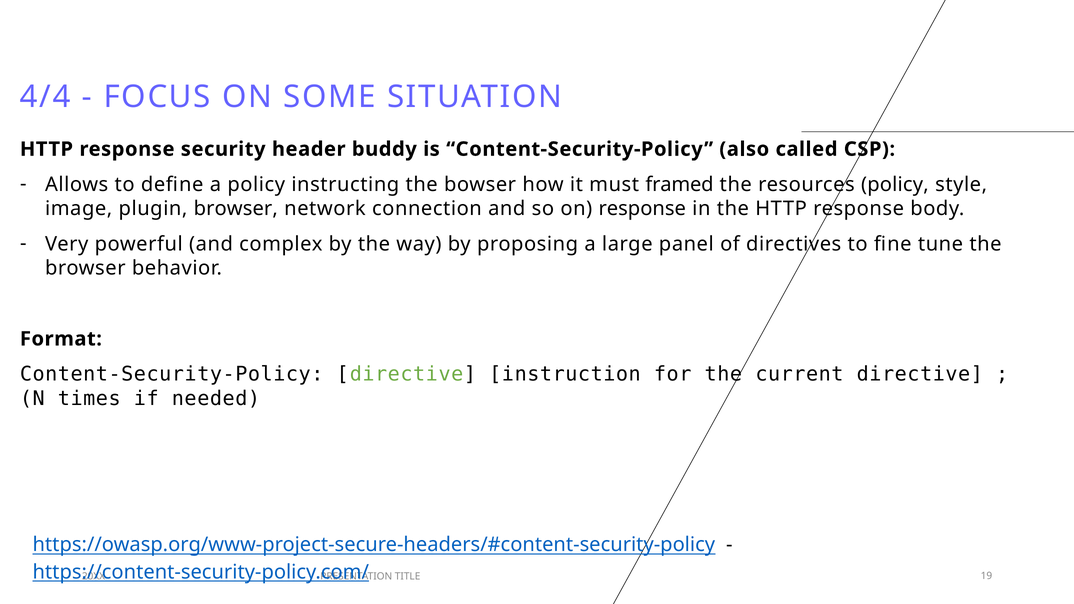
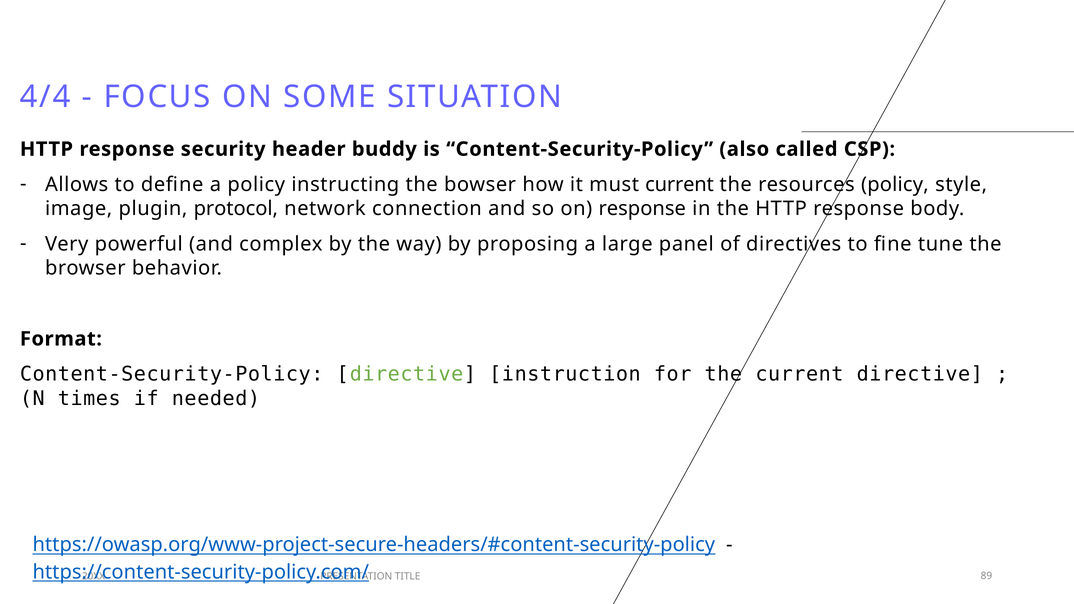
must framed: framed -> current
plugin browser: browser -> protocol
19: 19 -> 89
